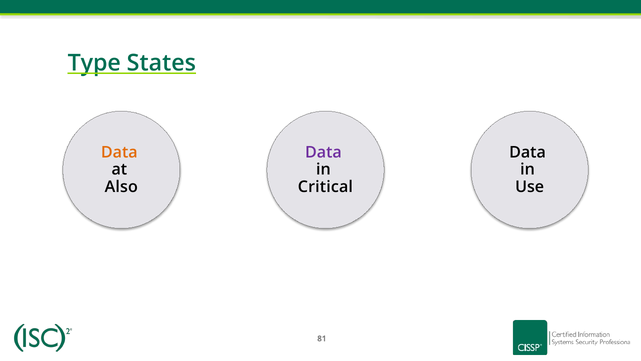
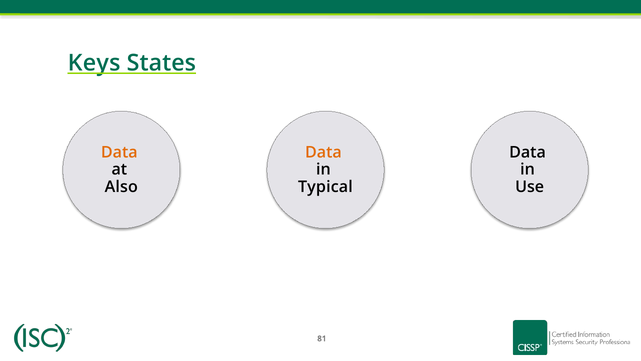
Type: Type -> Keys
Data at (323, 152) colour: purple -> orange
Critical: Critical -> Typical
